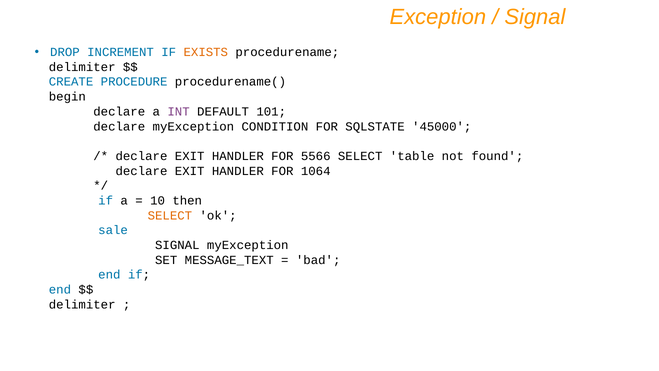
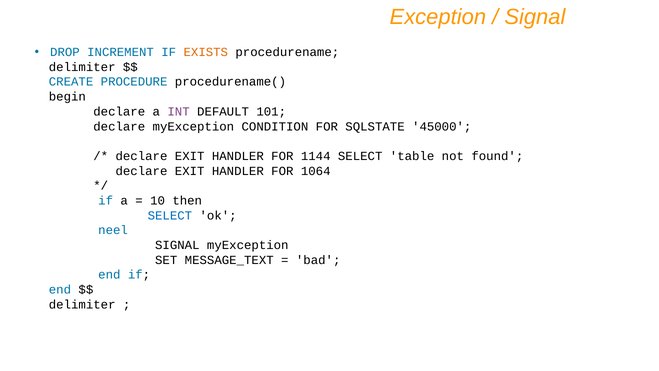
5566: 5566 -> 1144
SELECT at (170, 215) colour: orange -> blue
sale: sale -> neel
